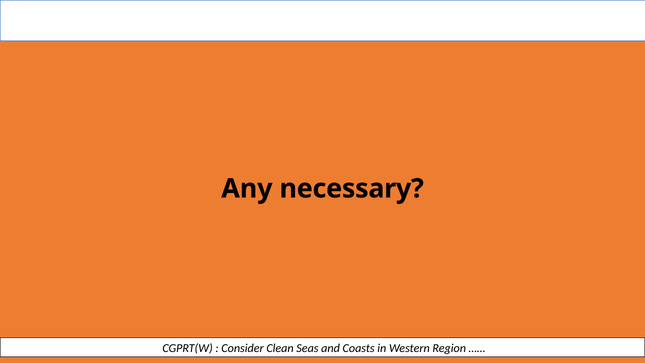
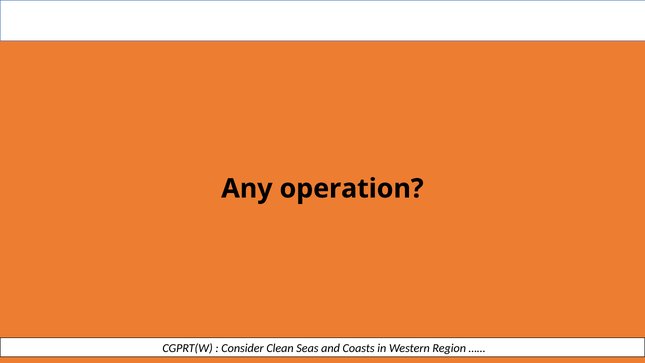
necessary: necessary -> operation
